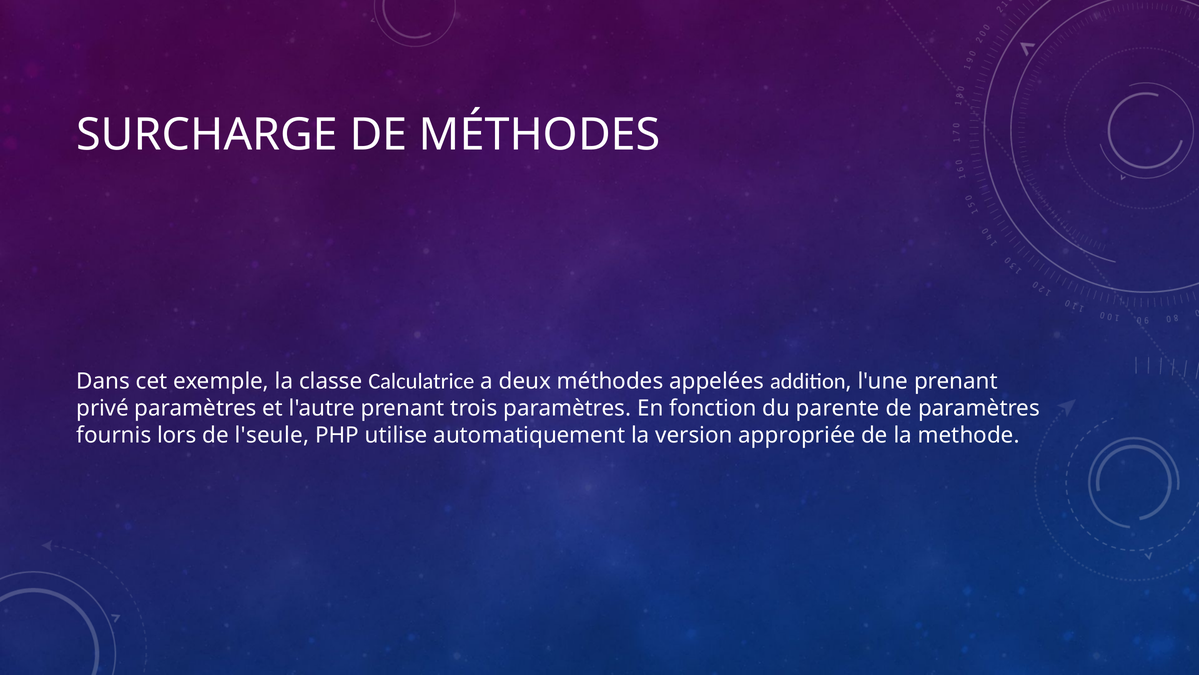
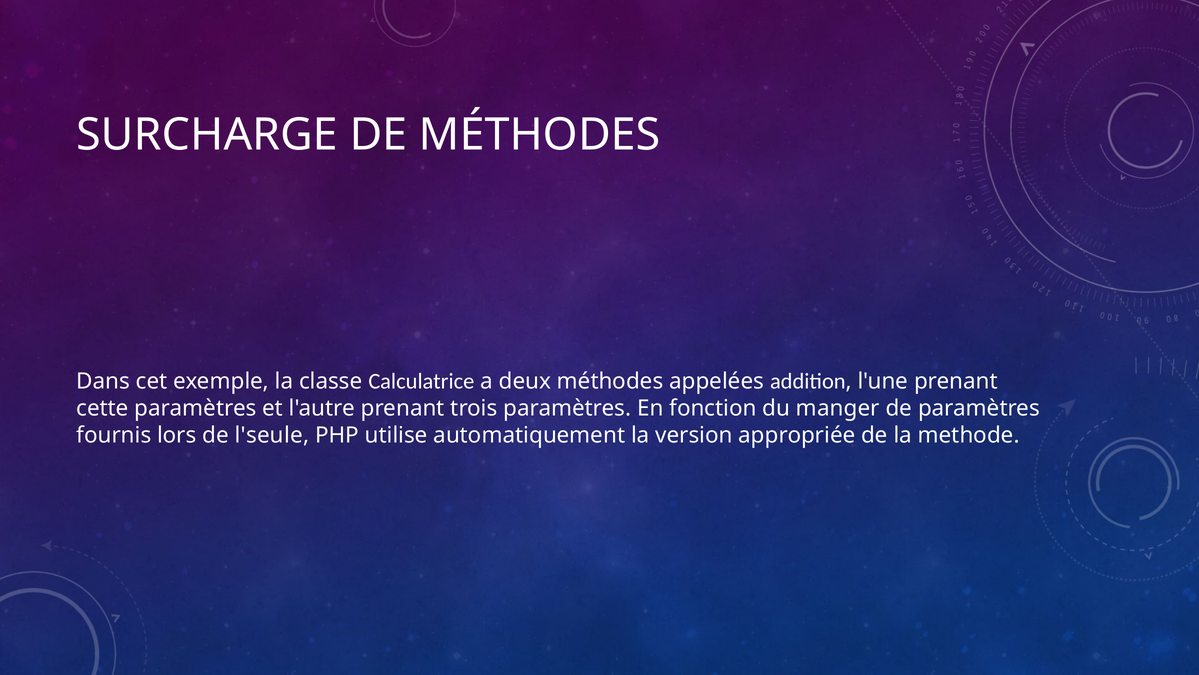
privé: privé -> cette
parente: parente -> manger
